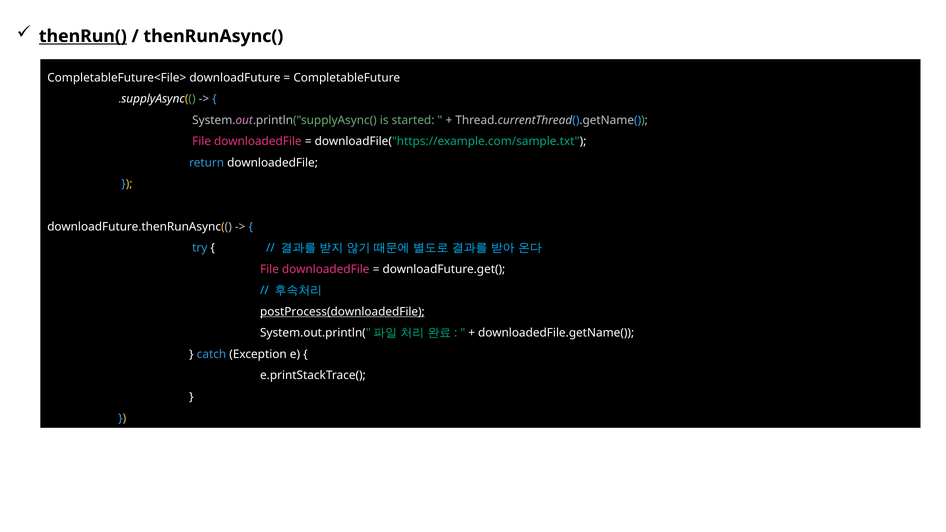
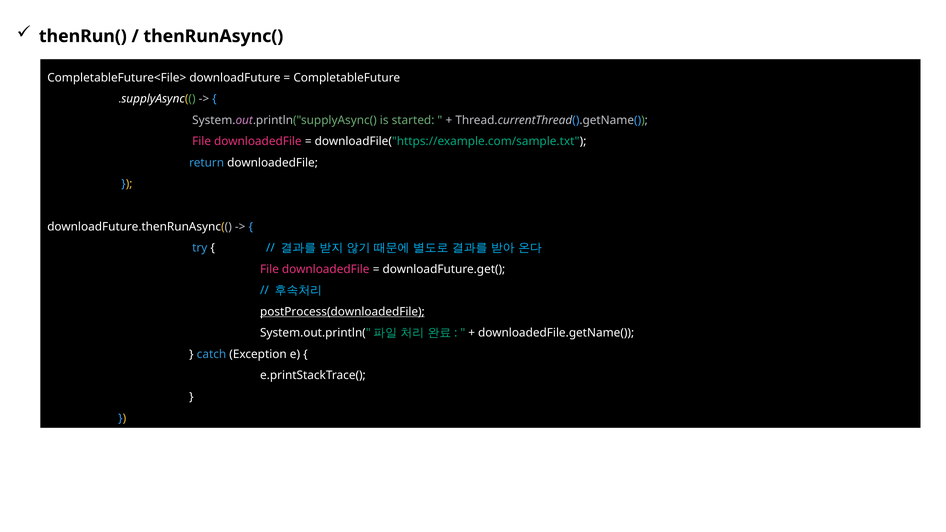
thenRun( underline: present -> none
